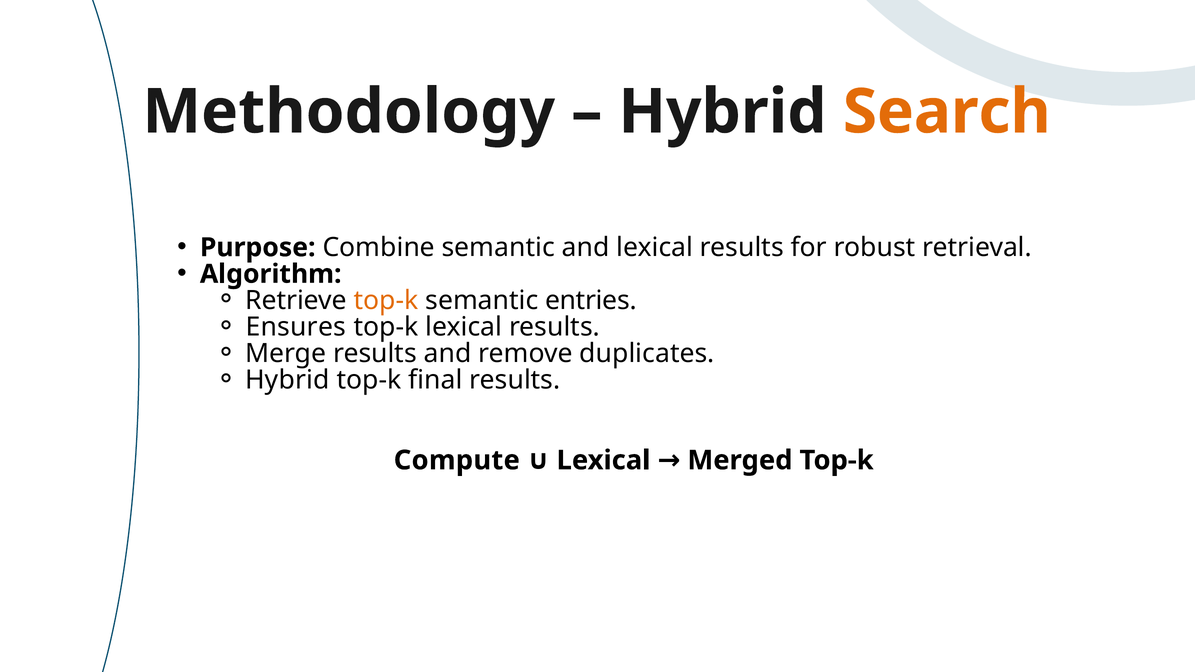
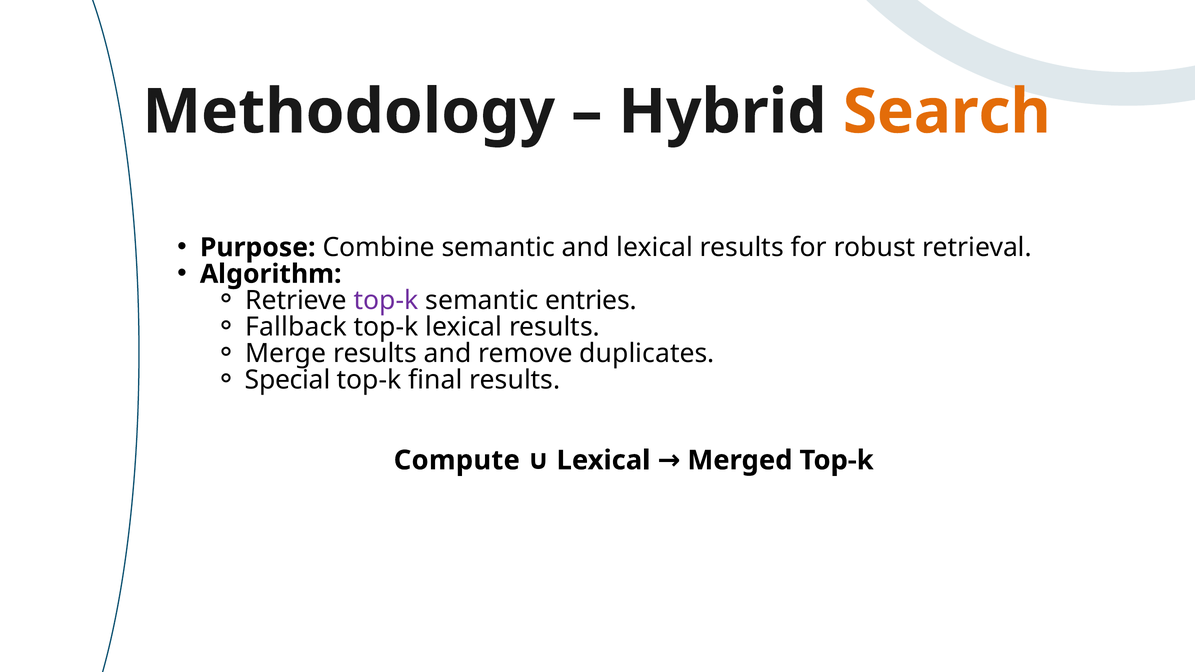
top-k at (386, 301) colour: orange -> purple
Ensures: Ensures -> Fallback
Hybrid at (287, 380): Hybrid -> Special
